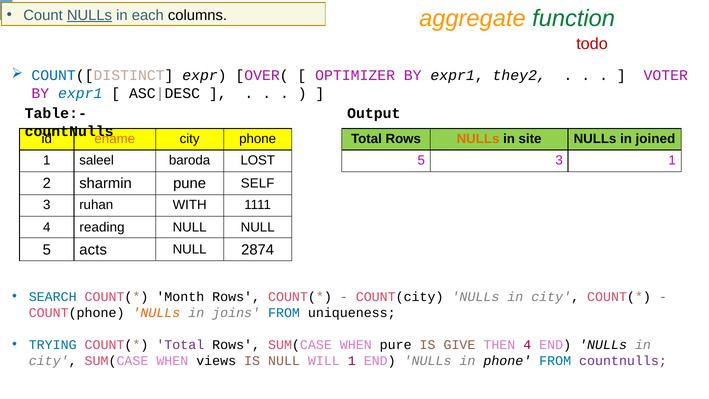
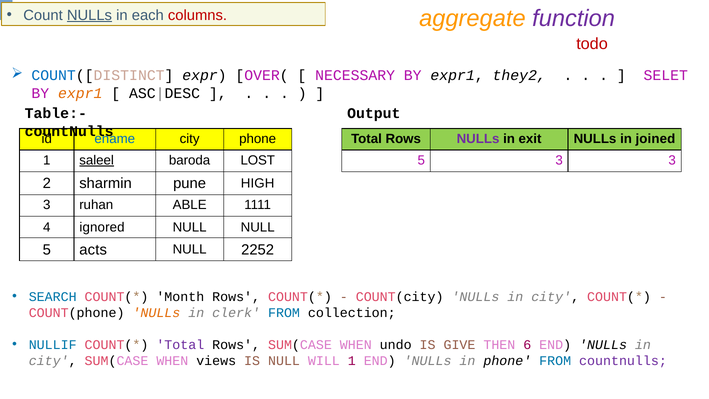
columns colour: black -> red
function colour: green -> purple
OPTIMIZER: OPTIMIZER -> NECESSARY
VOTER: VOTER -> SELET
expr1 at (80, 93) colour: blue -> orange
ename colour: orange -> blue
NULLs at (478, 139) colour: orange -> purple
site: site -> exit
saleel underline: none -> present
3 1: 1 -> 3
SELF: SELF -> HIGH
WITH: WITH -> ABLE
reading: reading -> ignored
2874: 2874 -> 2252
joins: joins -> clerk
uniqueness: uniqueness -> collection
TRYING: TRYING -> NULLIF
pure: pure -> undo
THEN 4: 4 -> 6
